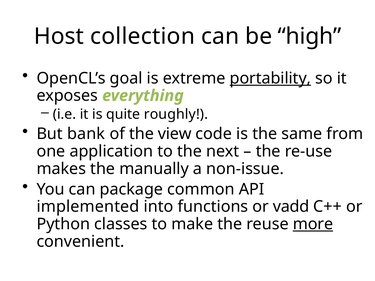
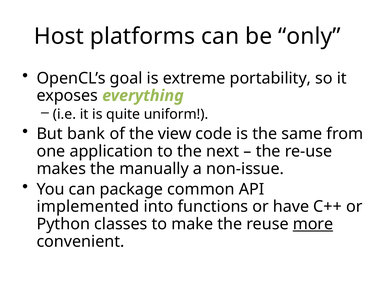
collection: collection -> platforms
high: high -> only
portability underline: present -> none
roughly: roughly -> uniform
vadd: vadd -> have
